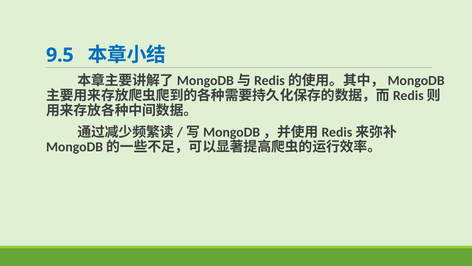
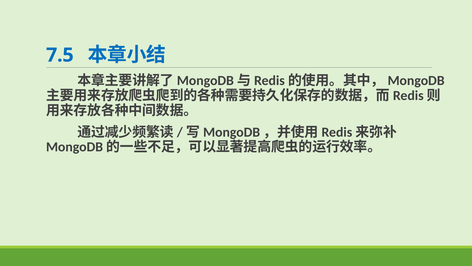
9.5: 9.5 -> 7.5
